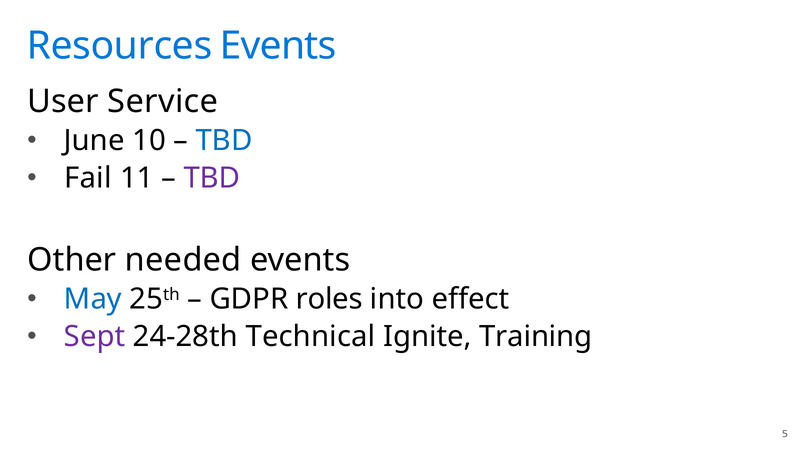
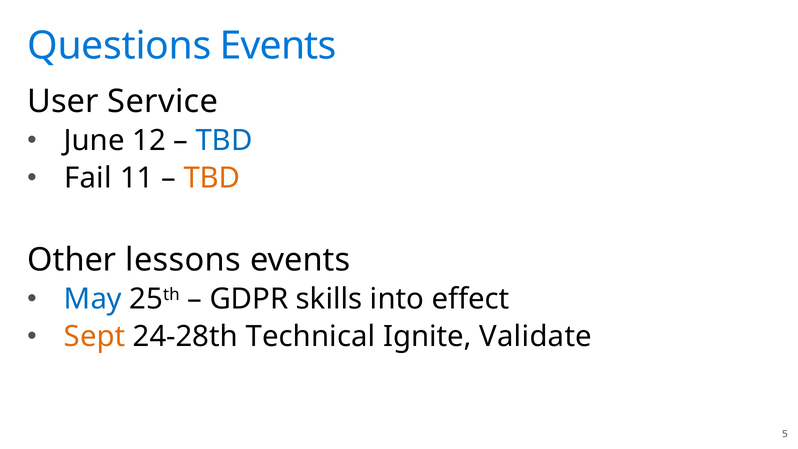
Resources: Resources -> Questions
10: 10 -> 12
TBD at (212, 178) colour: purple -> orange
needed: needed -> lessons
roles: roles -> skills
Sept colour: purple -> orange
Training: Training -> Validate
